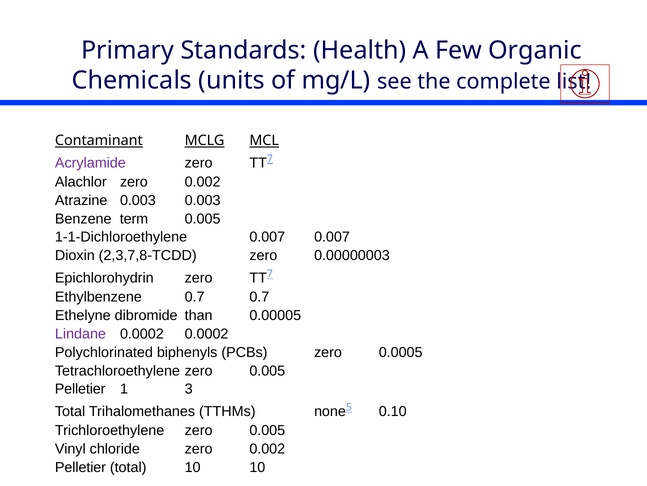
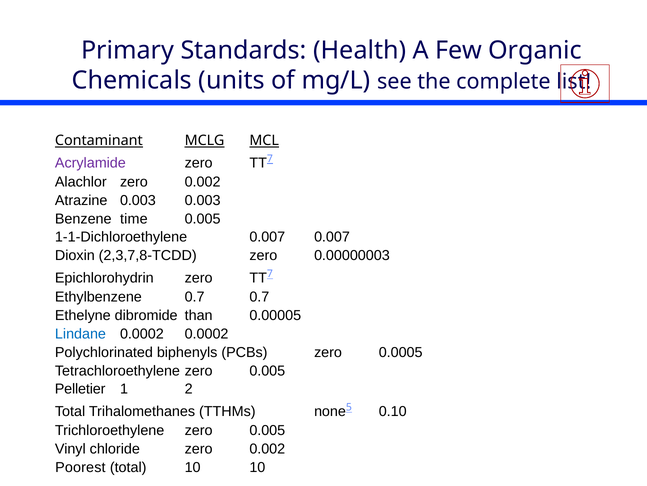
term: term -> time
Lindane colour: purple -> blue
3: 3 -> 2
Pelletier at (81, 467): Pelletier -> Poorest
